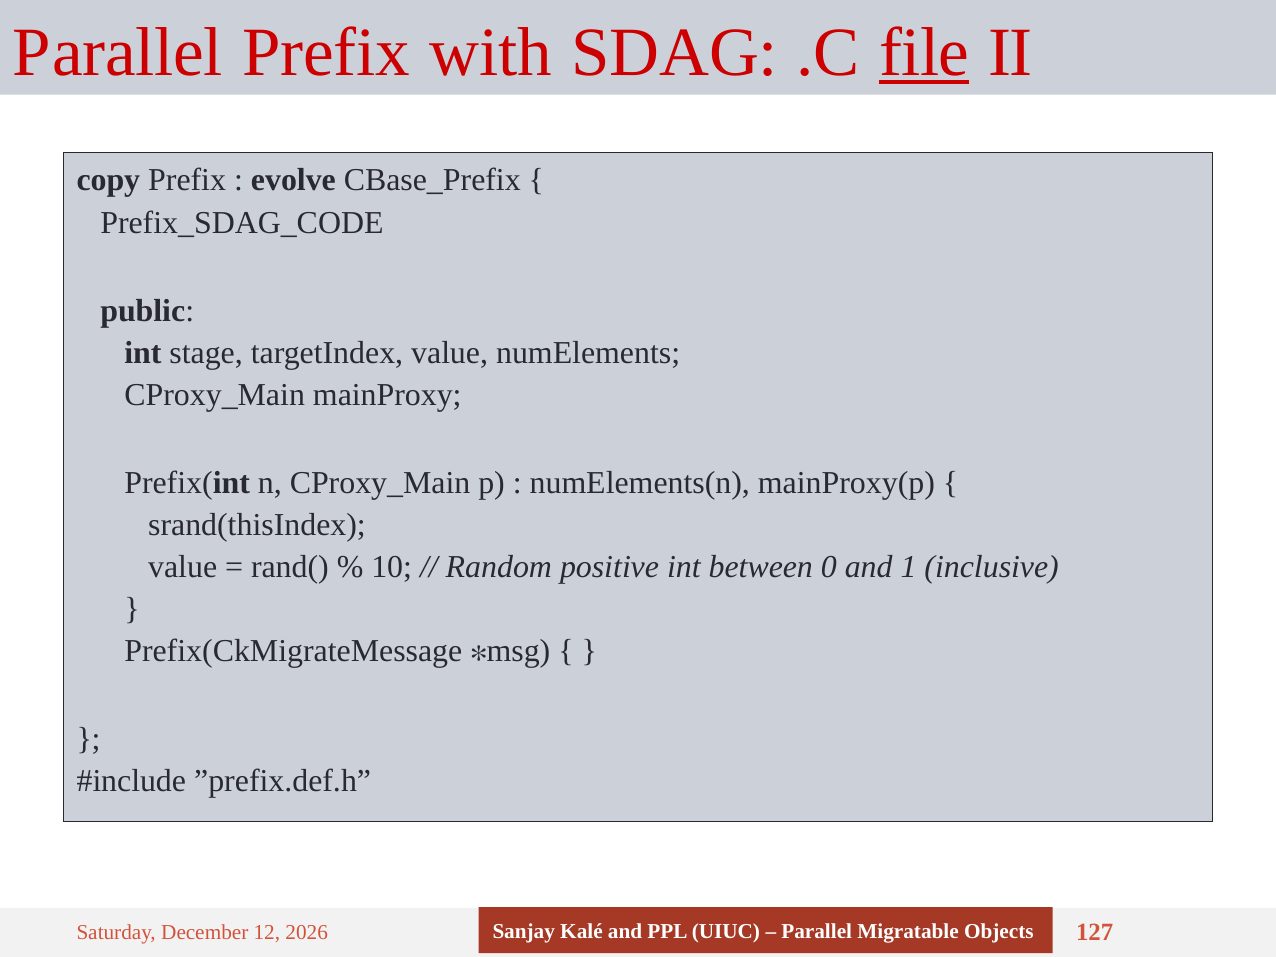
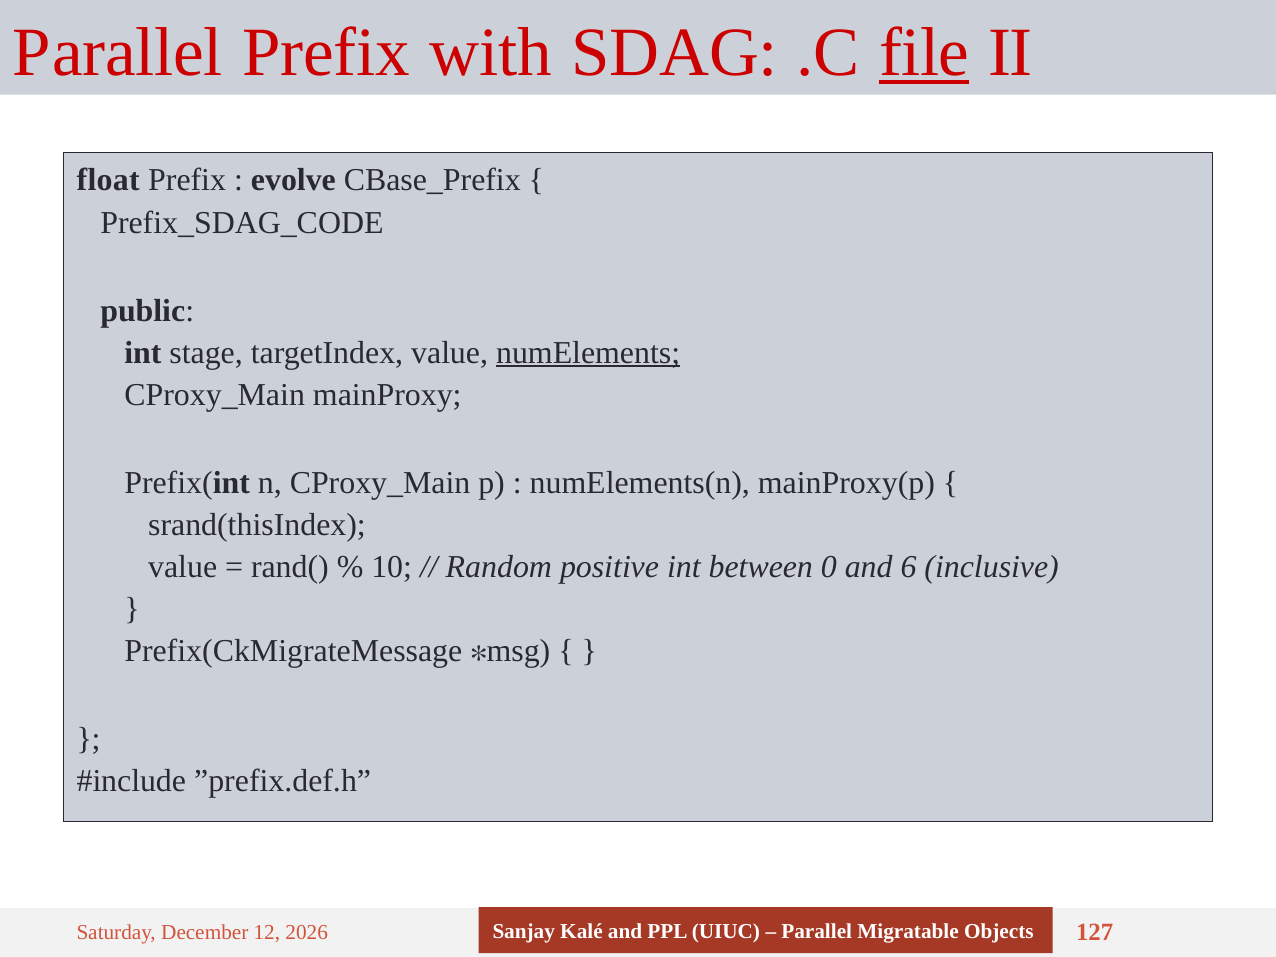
copy: copy -> float
numElements underline: none -> present
1: 1 -> 6
